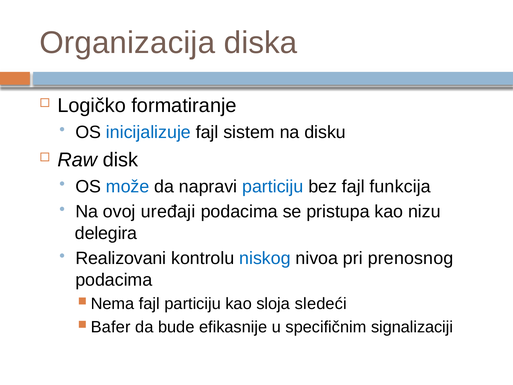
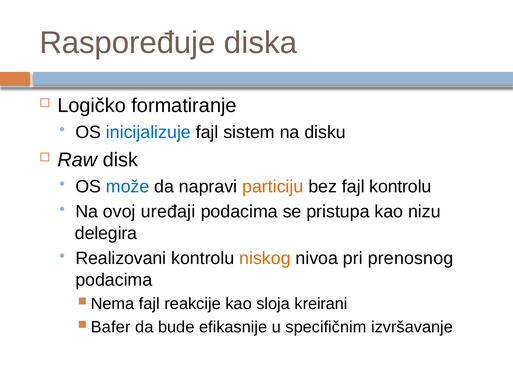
Organizacija: Organizacija -> Raspoređuje
particiju at (273, 186) colour: blue -> orange
fajl funkcija: funkcija -> kontrolu
niskog colour: blue -> orange
fajl particiju: particiju -> reakcije
sledeći: sledeći -> kreirani
signalizaciji: signalizaciji -> izvršavanje
